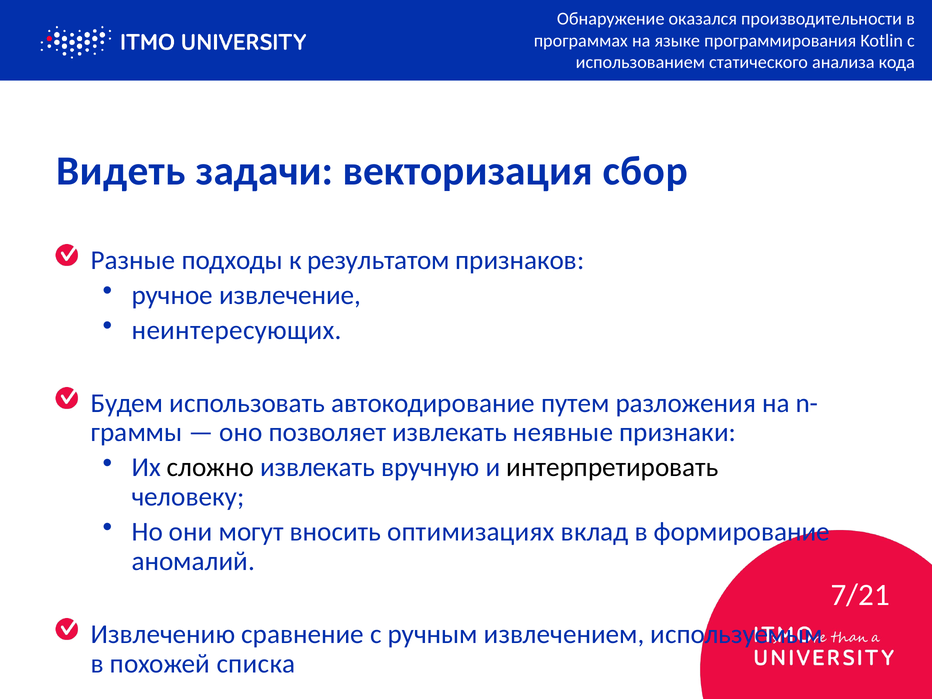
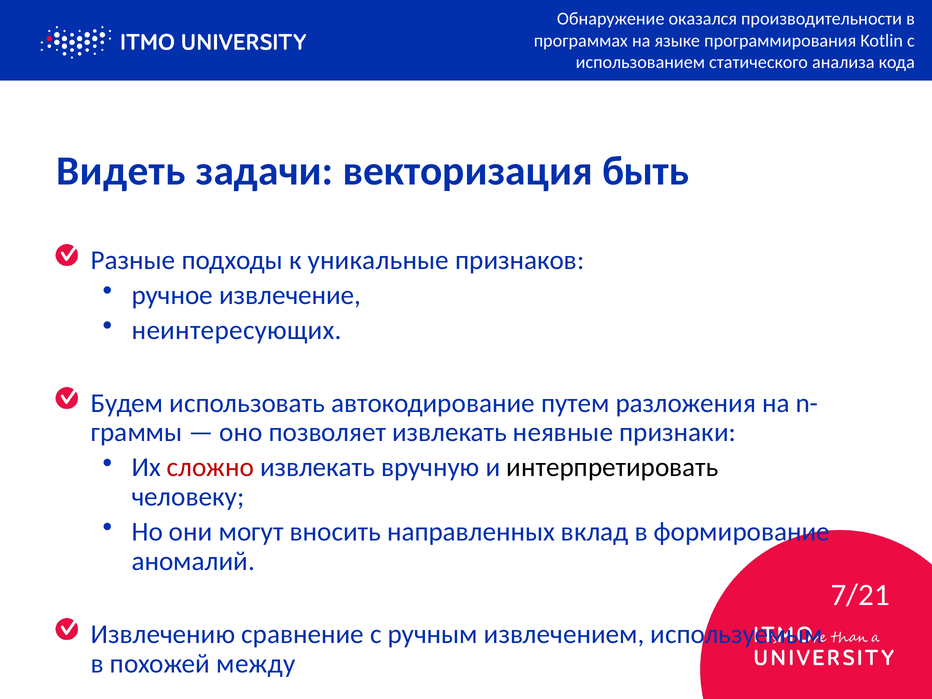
сбор: сбор -> быть
результатом: результатом -> уникальные
сложно colour: black -> red
оптимизациях: оптимизациях -> направленных
списка: списка -> между
